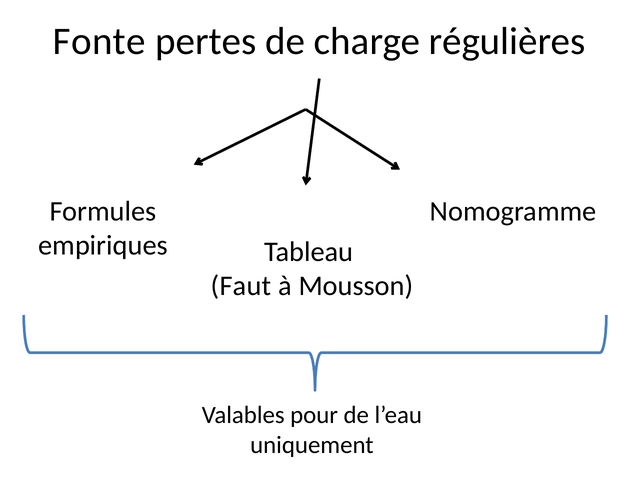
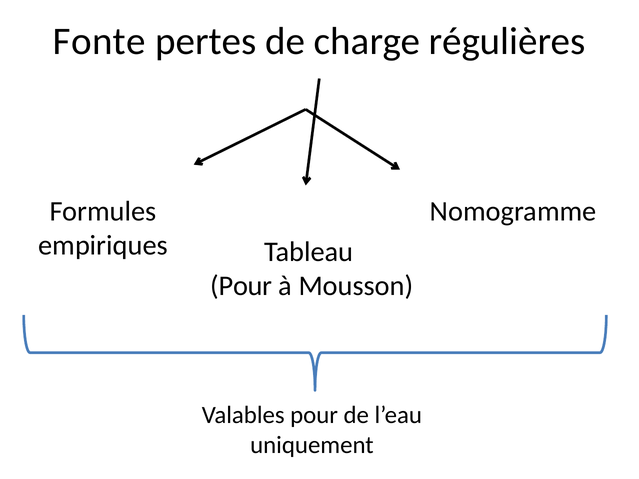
Faut at (241, 286): Faut -> Pour
